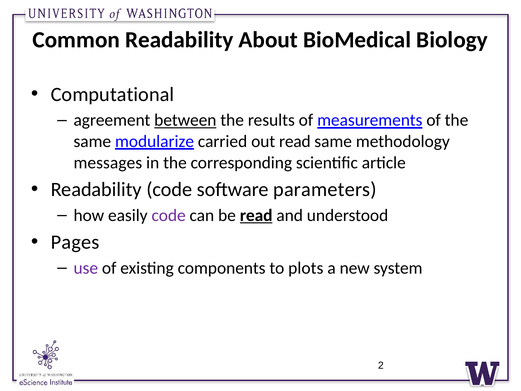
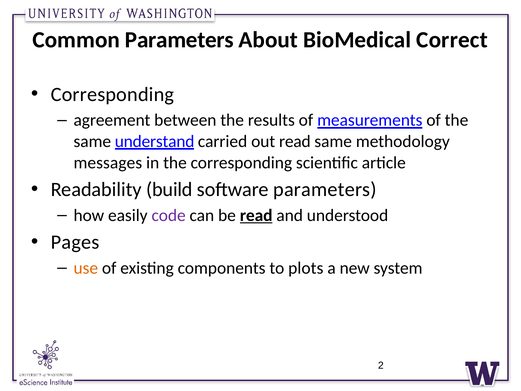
Common Readability: Readability -> Parameters
Biology: Biology -> Correct
Computational at (112, 94): Computational -> Corresponding
between underline: present -> none
modularize: modularize -> understand
Readability code: code -> build
use colour: purple -> orange
